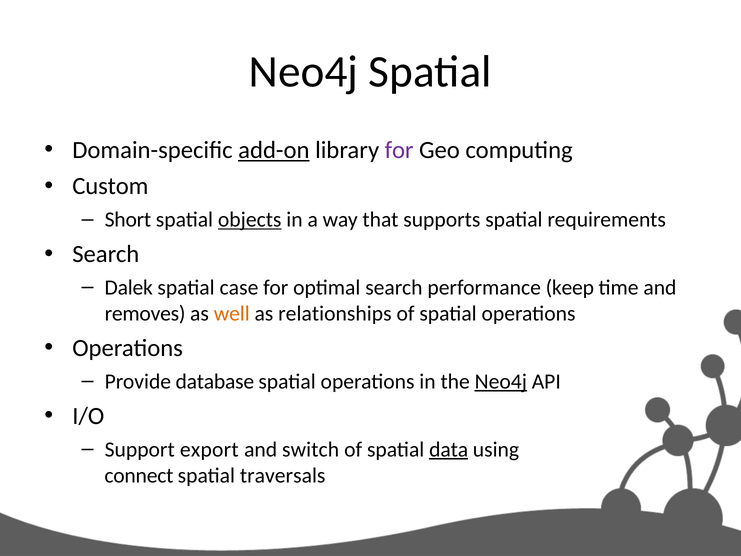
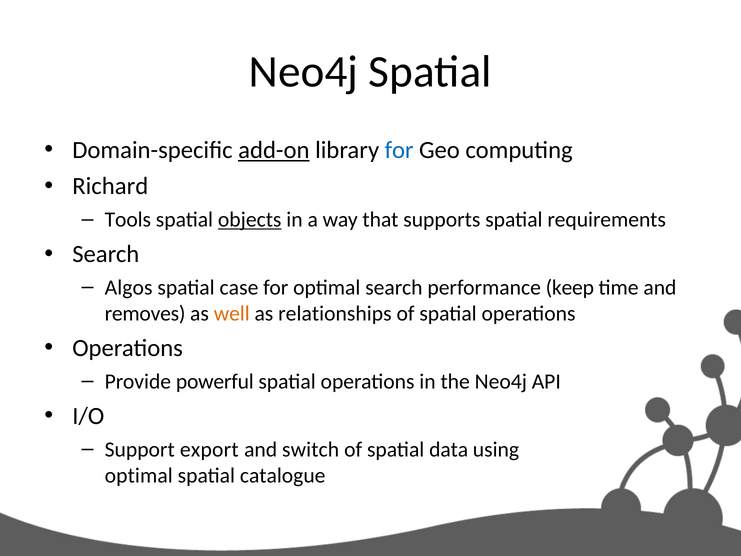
for at (399, 150) colour: purple -> blue
Custom: Custom -> Richard
Short: Short -> Tools
Dalek: Dalek -> Algos
database: database -> powerful
Neo4j at (501, 381) underline: present -> none
data underline: present -> none
connect at (139, 475): connect -> optimal
traversals: traversals -> catalogue
